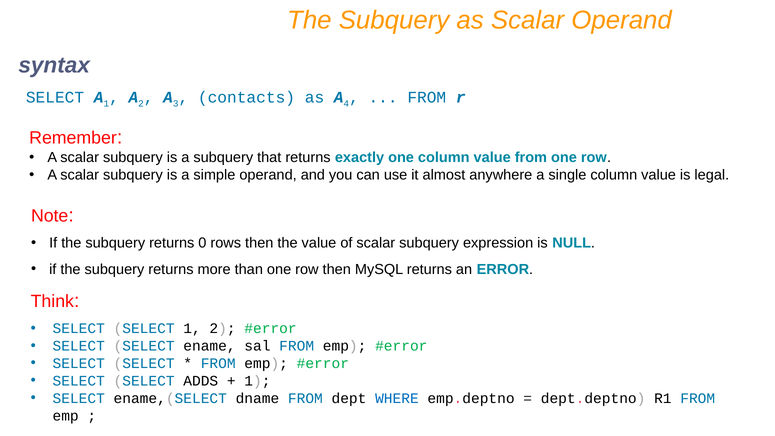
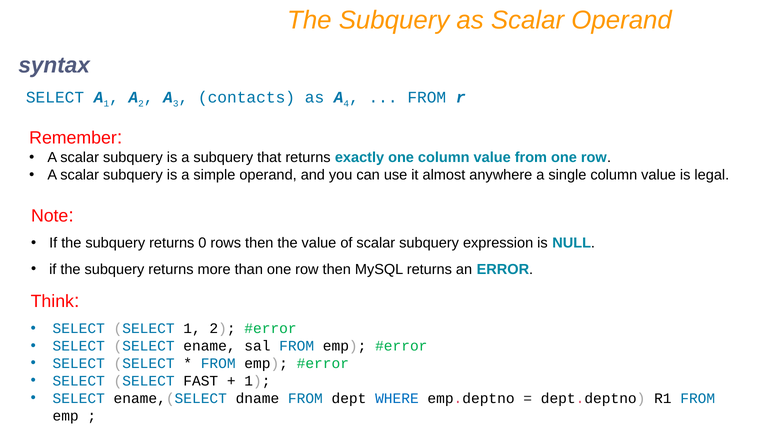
ADDS: ADDS -> FAST
